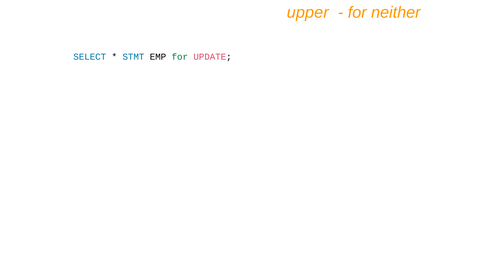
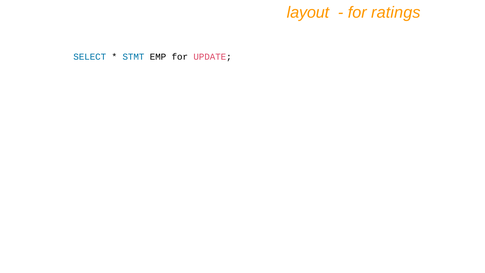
upper: upper -> layout
neither: neither -> ratings
for at (180, 57) colour: green -> black
